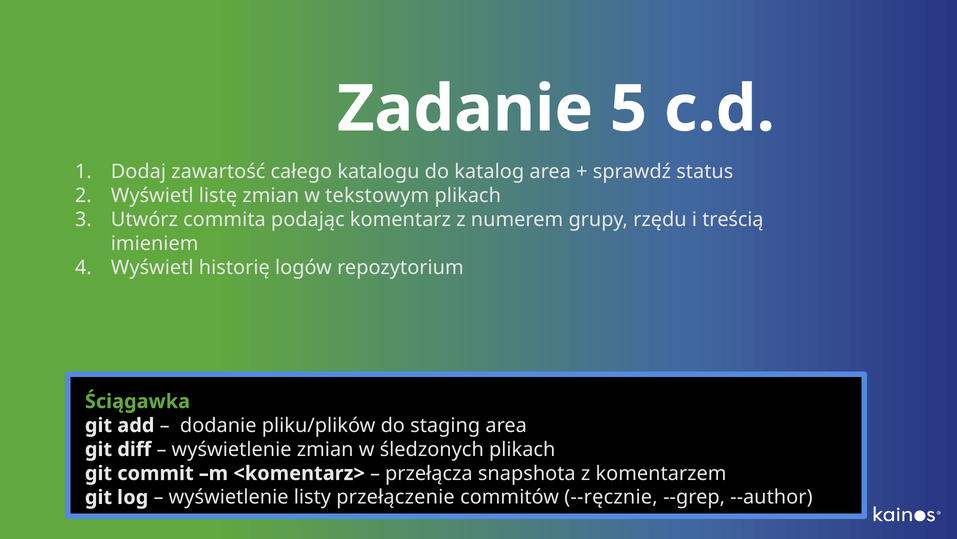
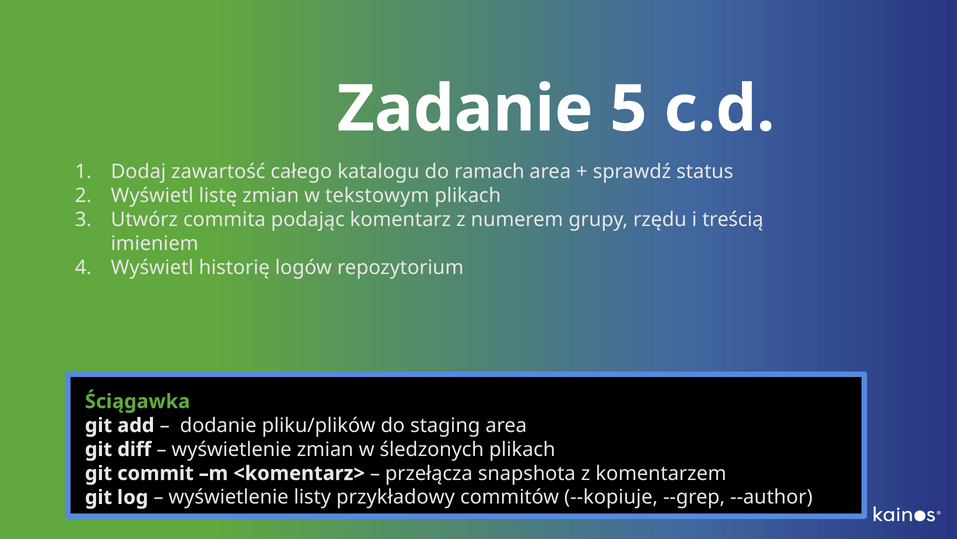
katalog: katalog -> ramach
przełączenie: przełączenie -> przykładowy
--ręcznie: --ręcznie -> --kopiuje
